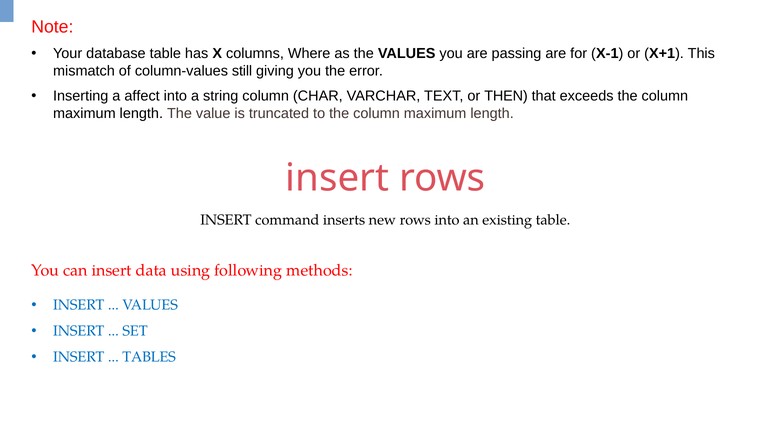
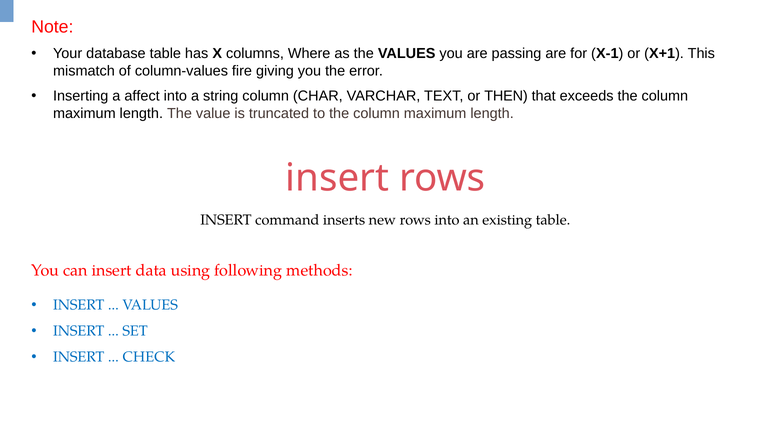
still: still -> fire
TABLES: TABLES -> CHECK
